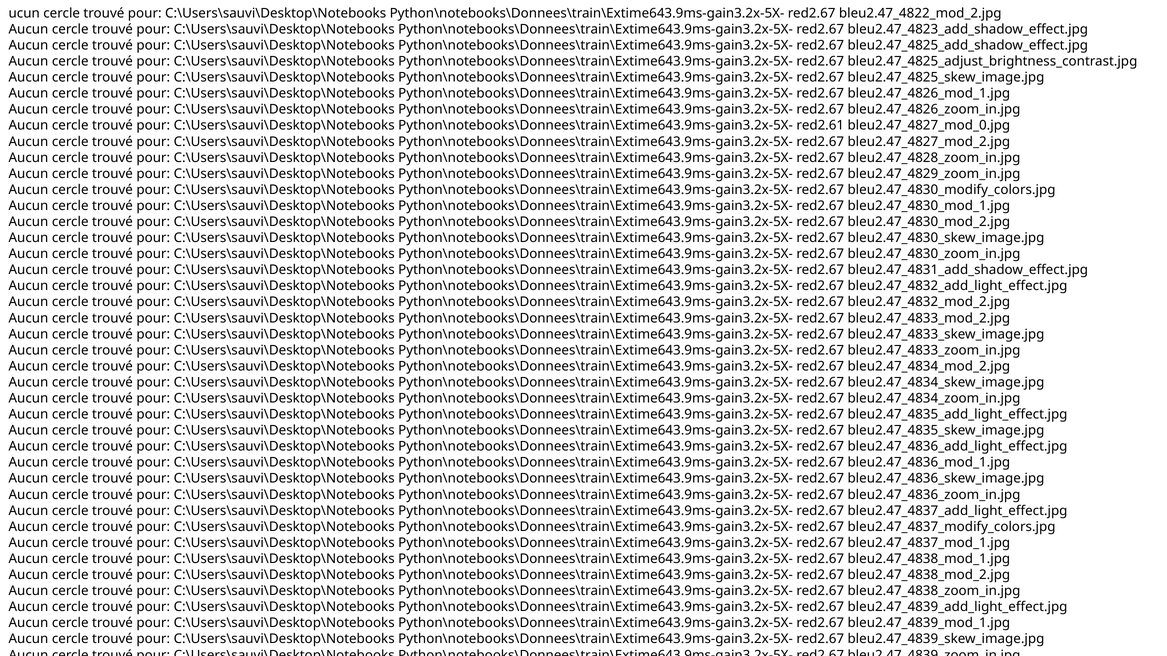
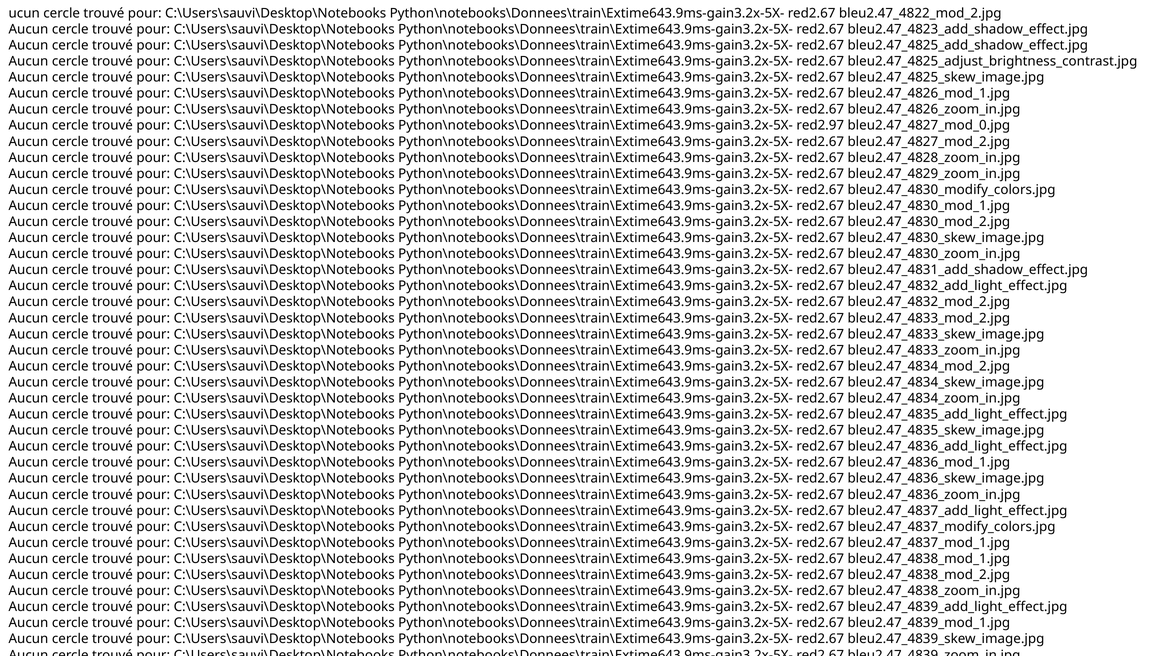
red2.61: red2.61 -> red2.97
